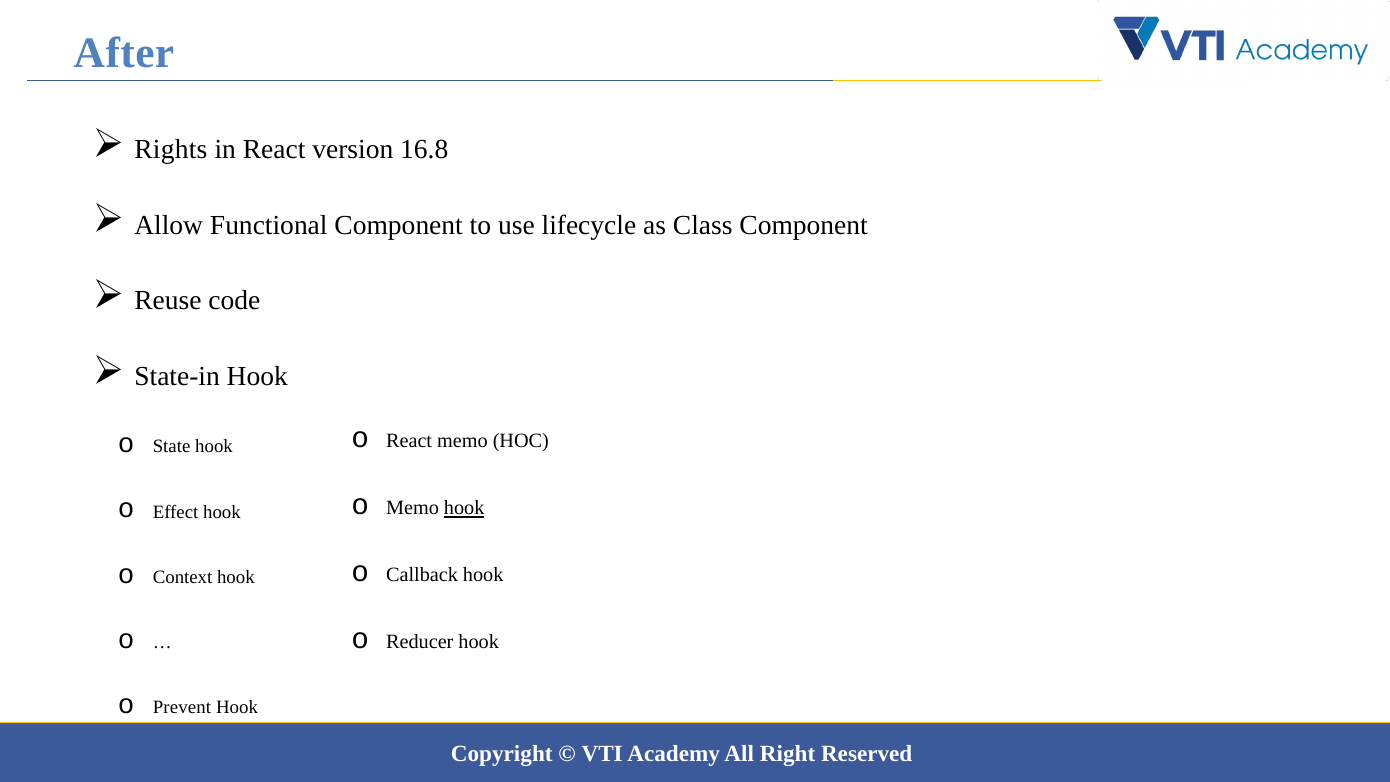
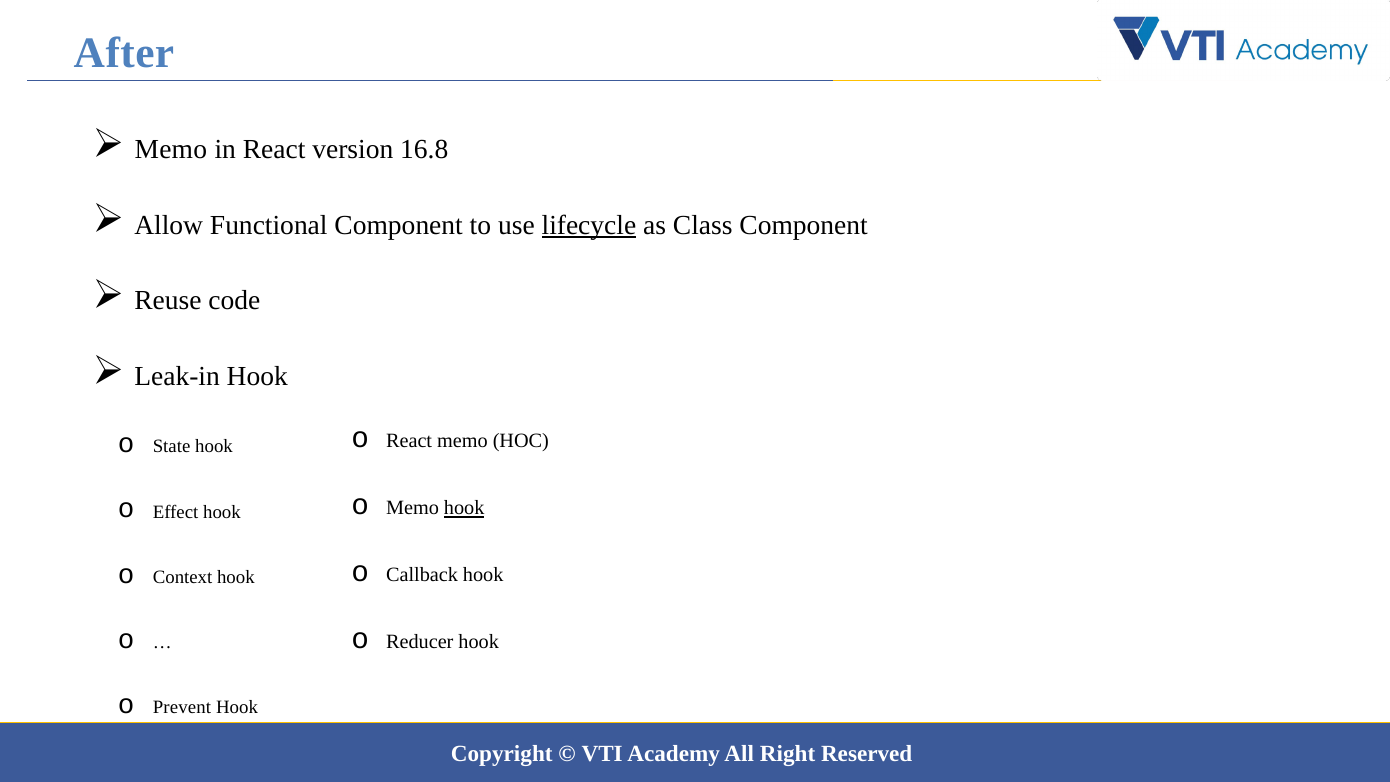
Rights at (171, 149): Rights -> Memo
lifecycle underline: none -> present
State-in: State-in -> Leak-in
